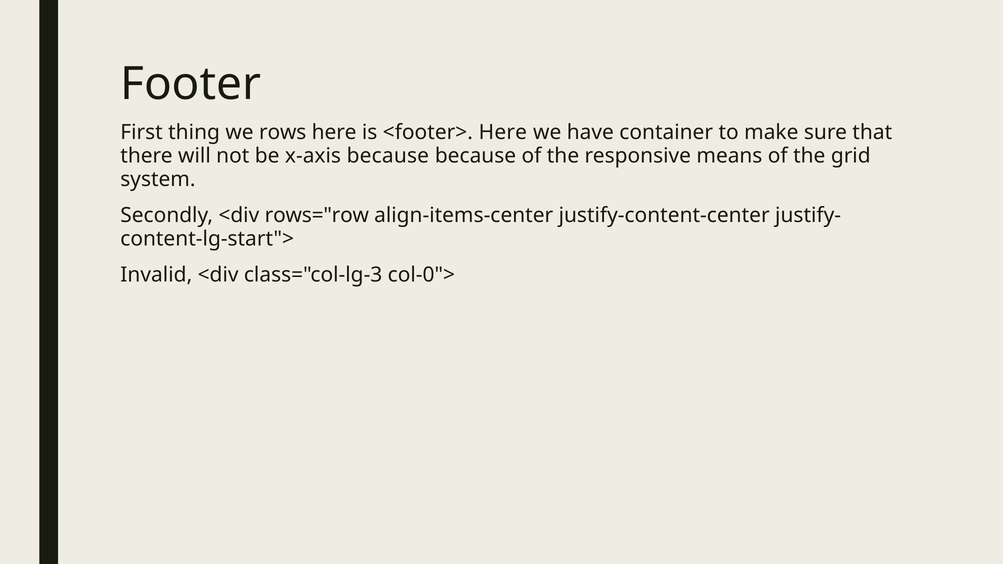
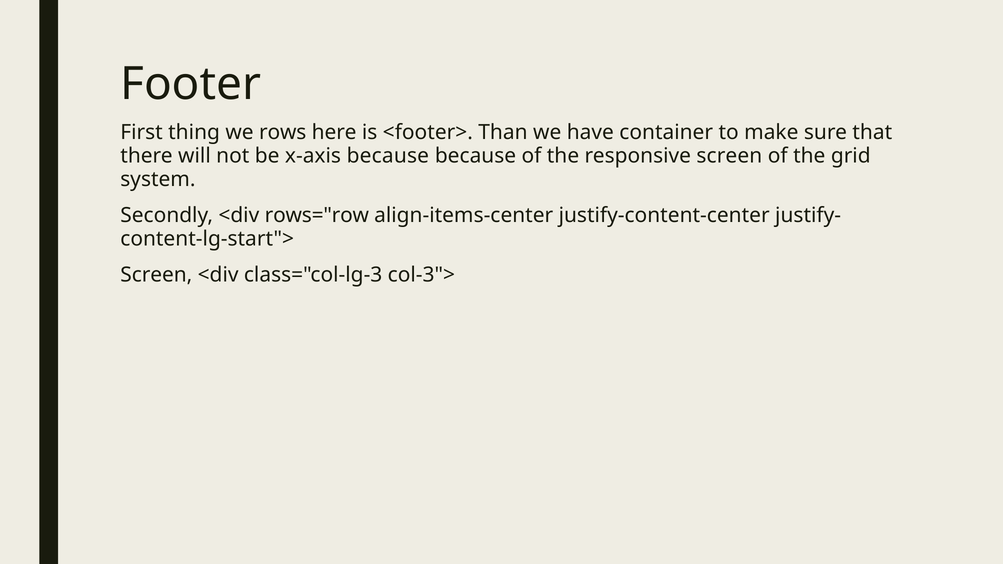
<footer> Here: Here -> Than
responsive means: means -> screen
Invalid at (156, 275): Invalid -> Screen
col-0">: col-0"> -> col-3">
